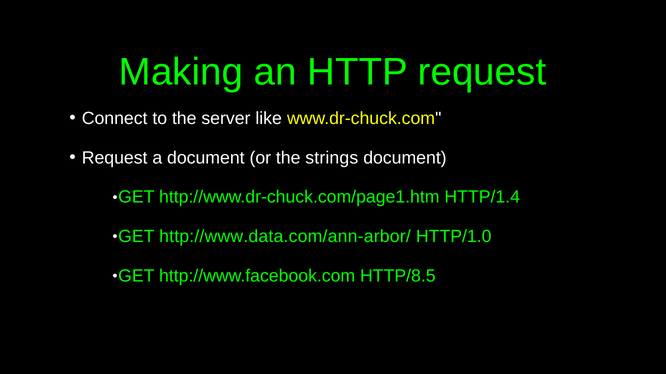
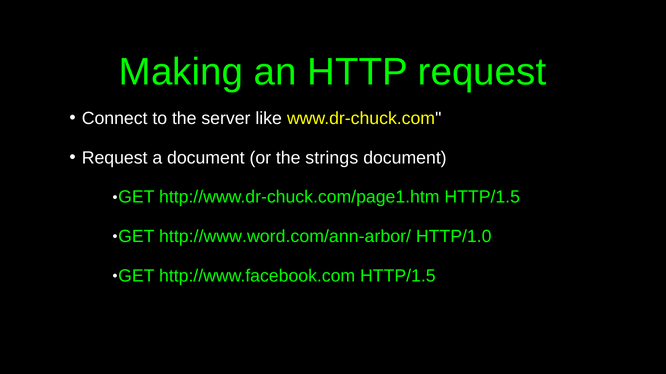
http://www.dr-chuck.com/page1.htm HTTP/1.4: HTTP/1.4 -> HTTP/1.5
http://www.data.com/ann-arbor/: http://www.data.com/ann-arbor/ -> http://www.word.com/ann-arbor/
http://www.facebook.com HTTP/8.5: HTTP/8.5 -> HTTP/1.5
